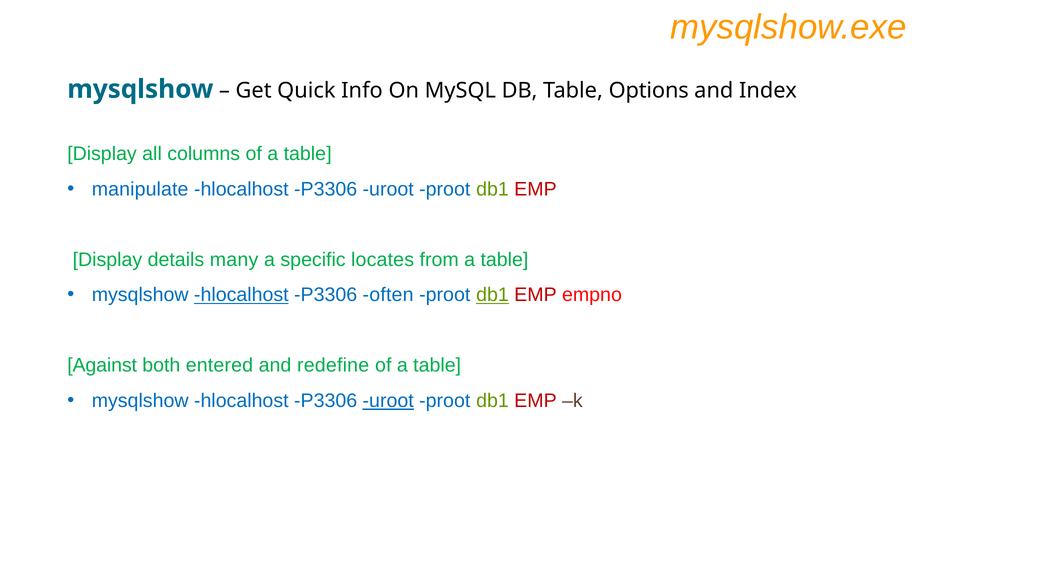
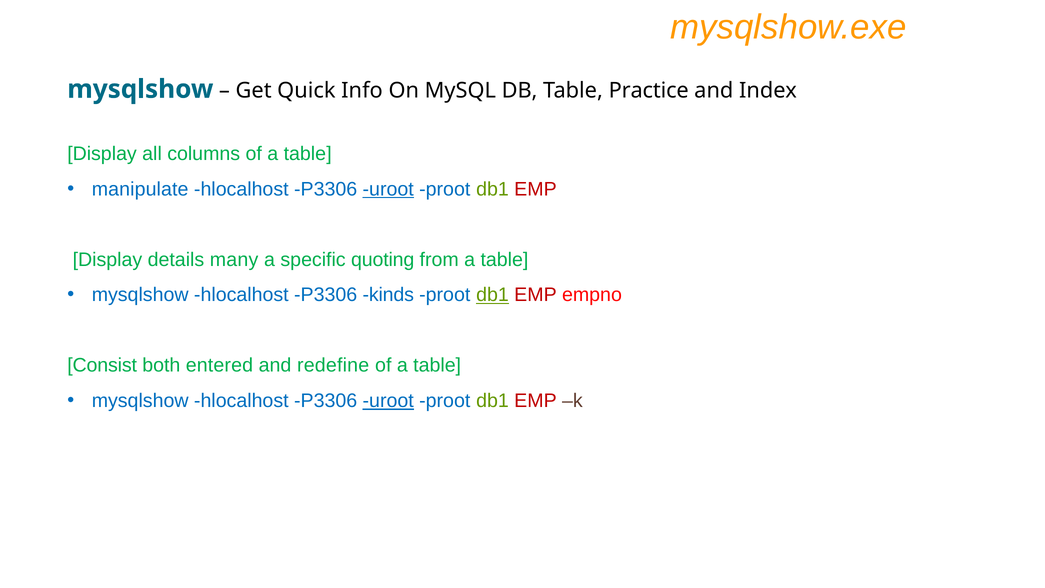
Options: Options -> Practice
uroot at (388, 189) underline: none -> present
locates: locates -> quoting
hlocalhost at (241, 295) underline: present -> none
often: often -> kinds
Against: Against -> Consist
